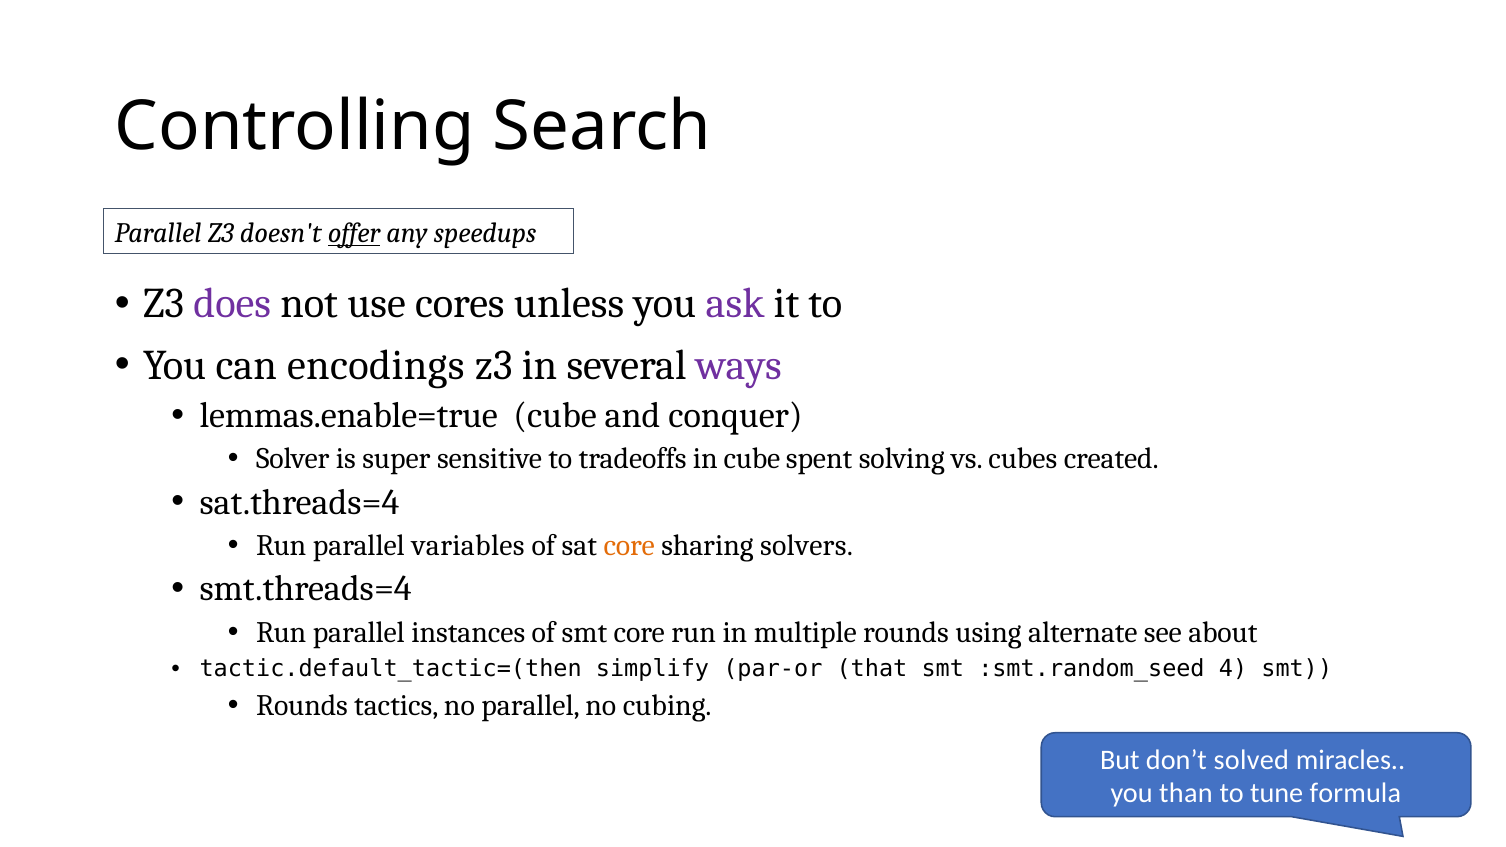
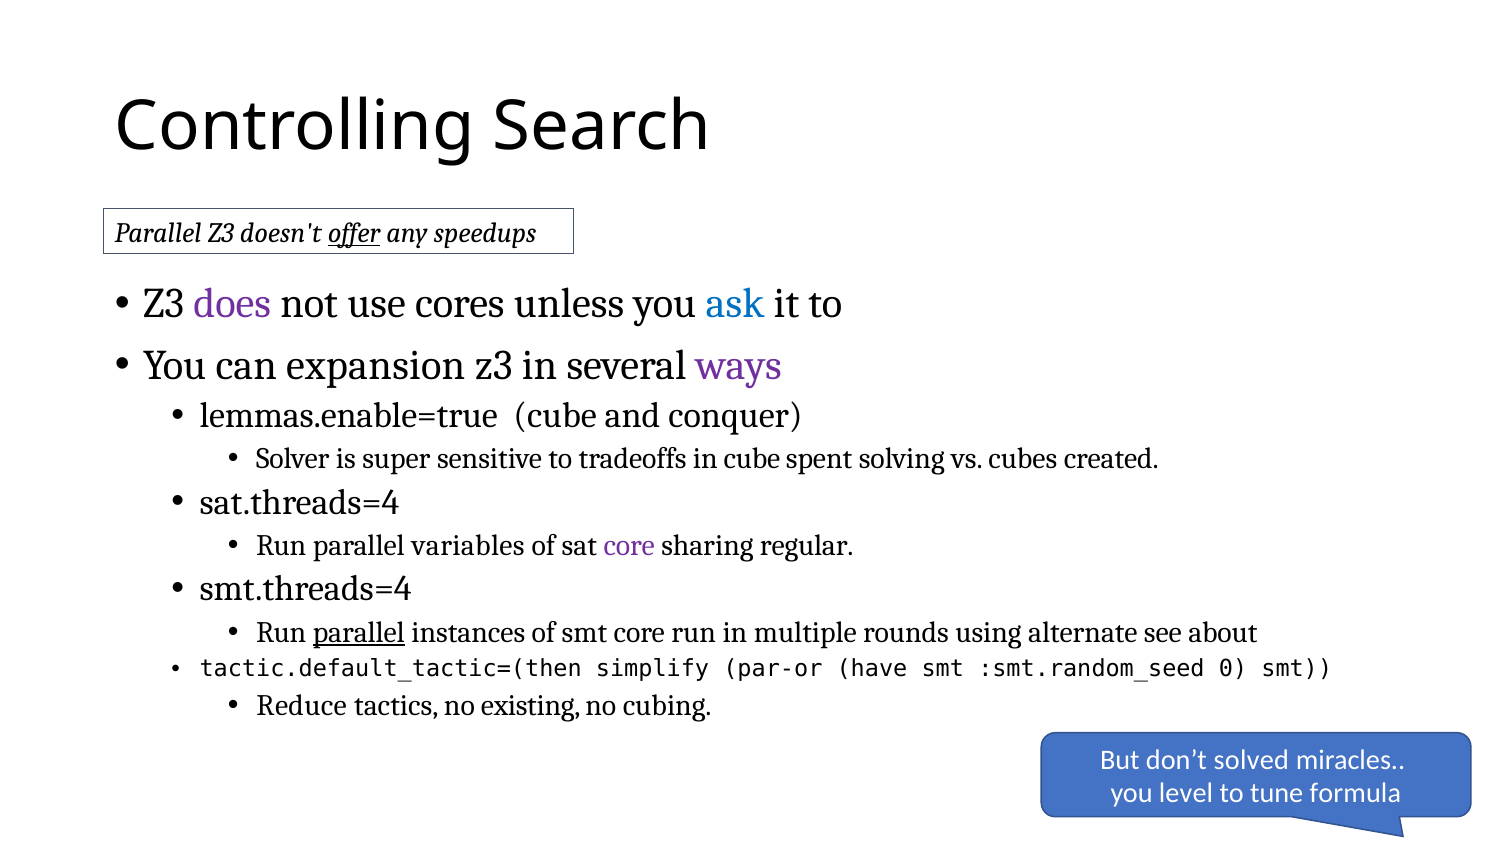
ask colour: purple -> blue
encodings: encodings -> expansion
core at (629, 546) colour: orange -> purple
solvers: solvers -> regular
parallel at (359, 632) underline: none -> present
that: that -> have
4: 4 -> 0
Rounds at (302, 706): Rounds -> Reduce
no parallel: parallel -> existing
than: than -> level
